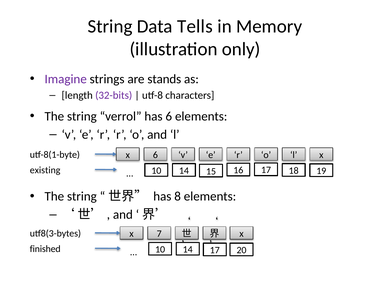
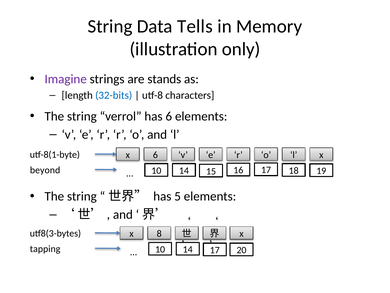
32-bits colour: purple -> blue
existing: existing -> beyond
8: 8 -> 5
7: 7 -> 8
finished: finished -> tapping
